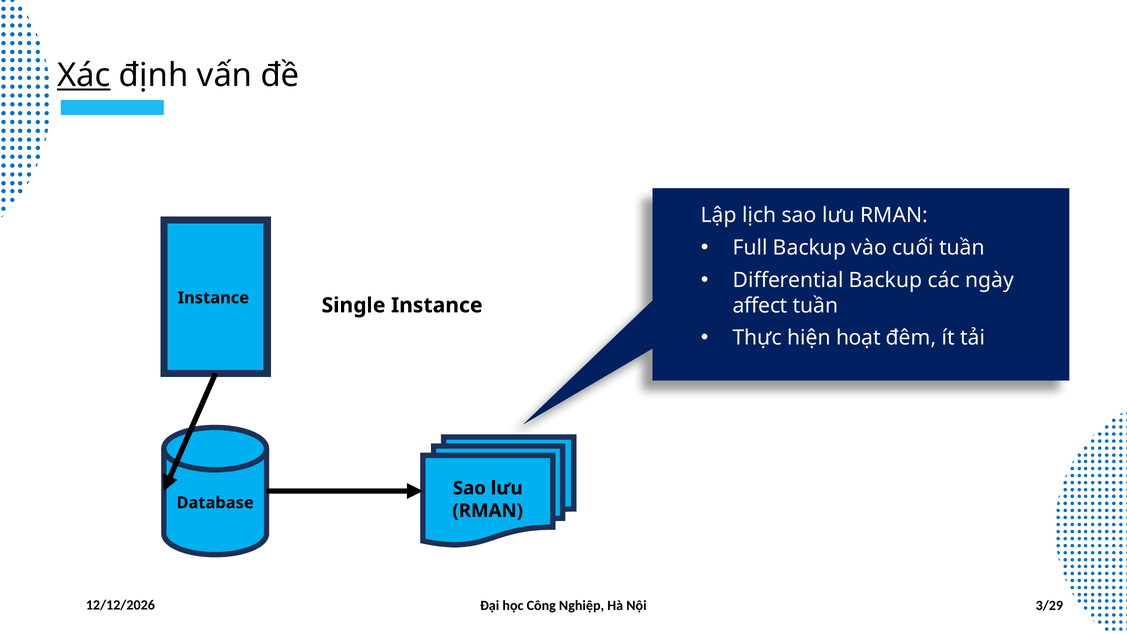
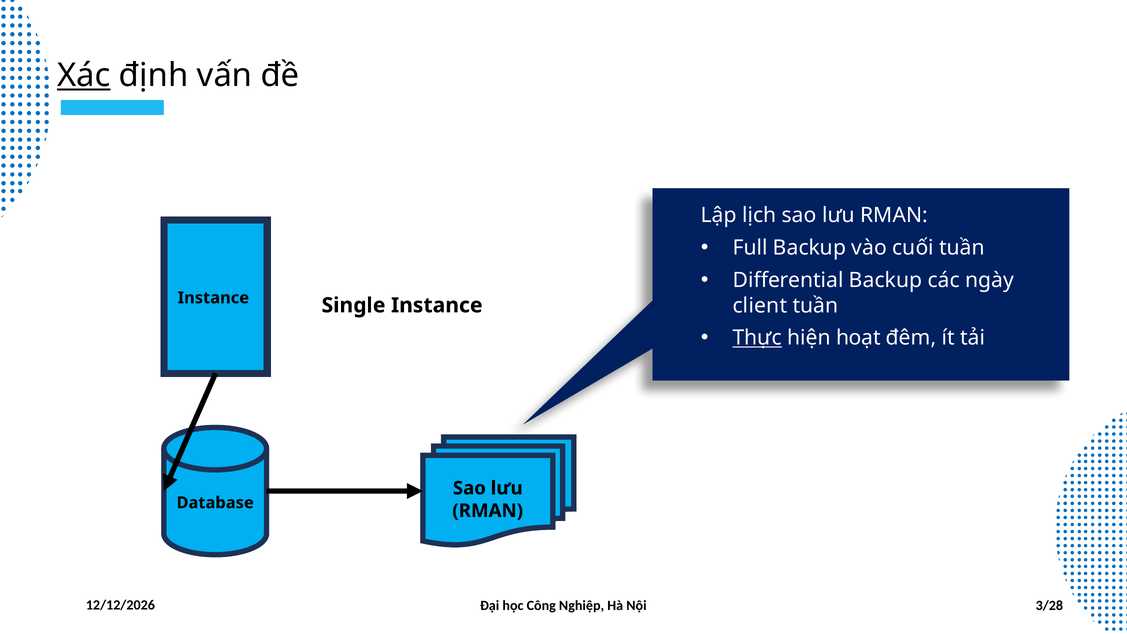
affect: affect -> client
Thực underline: none -> present
3/29: 3/29 -> 3/28
